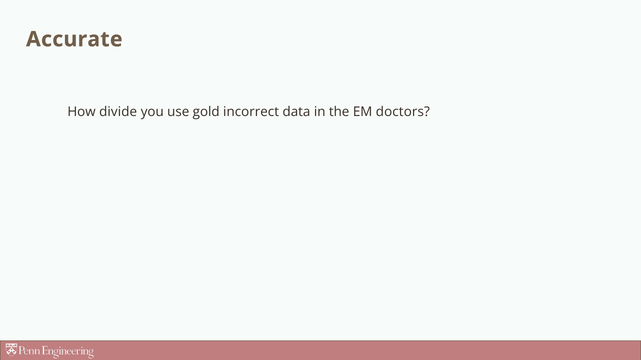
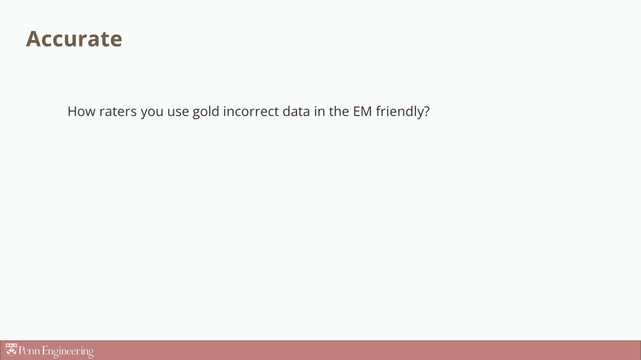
divide: divide -> raters
doctors: doctors -> friendly
